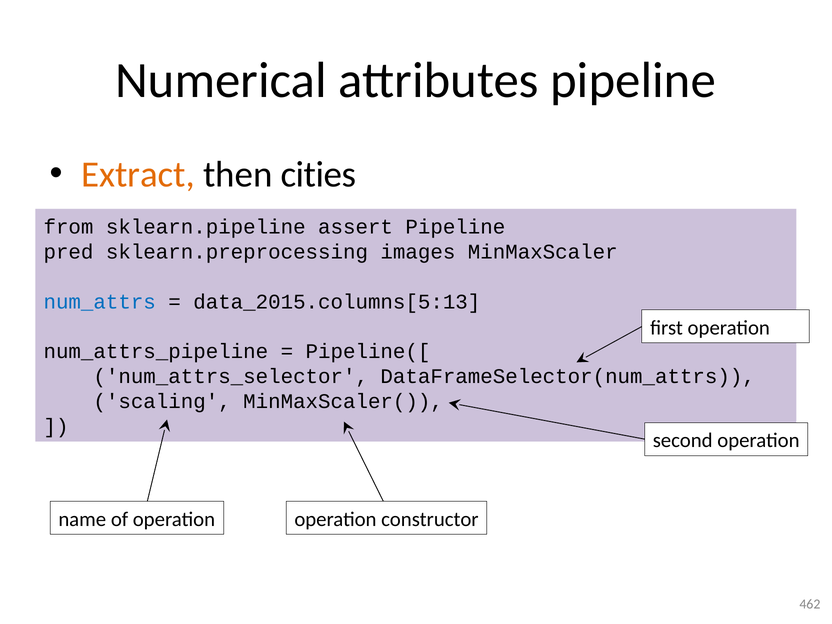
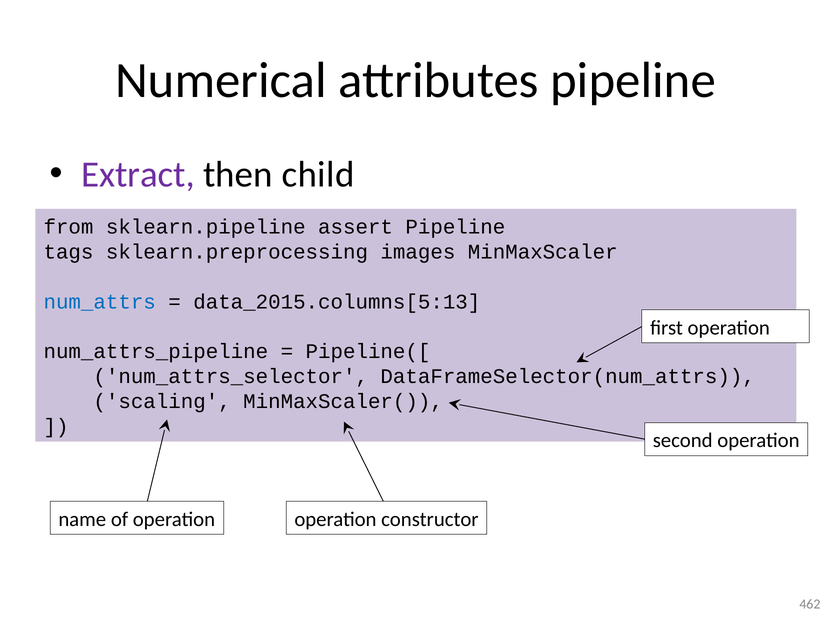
Extract colour: orange -> purple
cities: cities -> child
pred: pred -> tags
